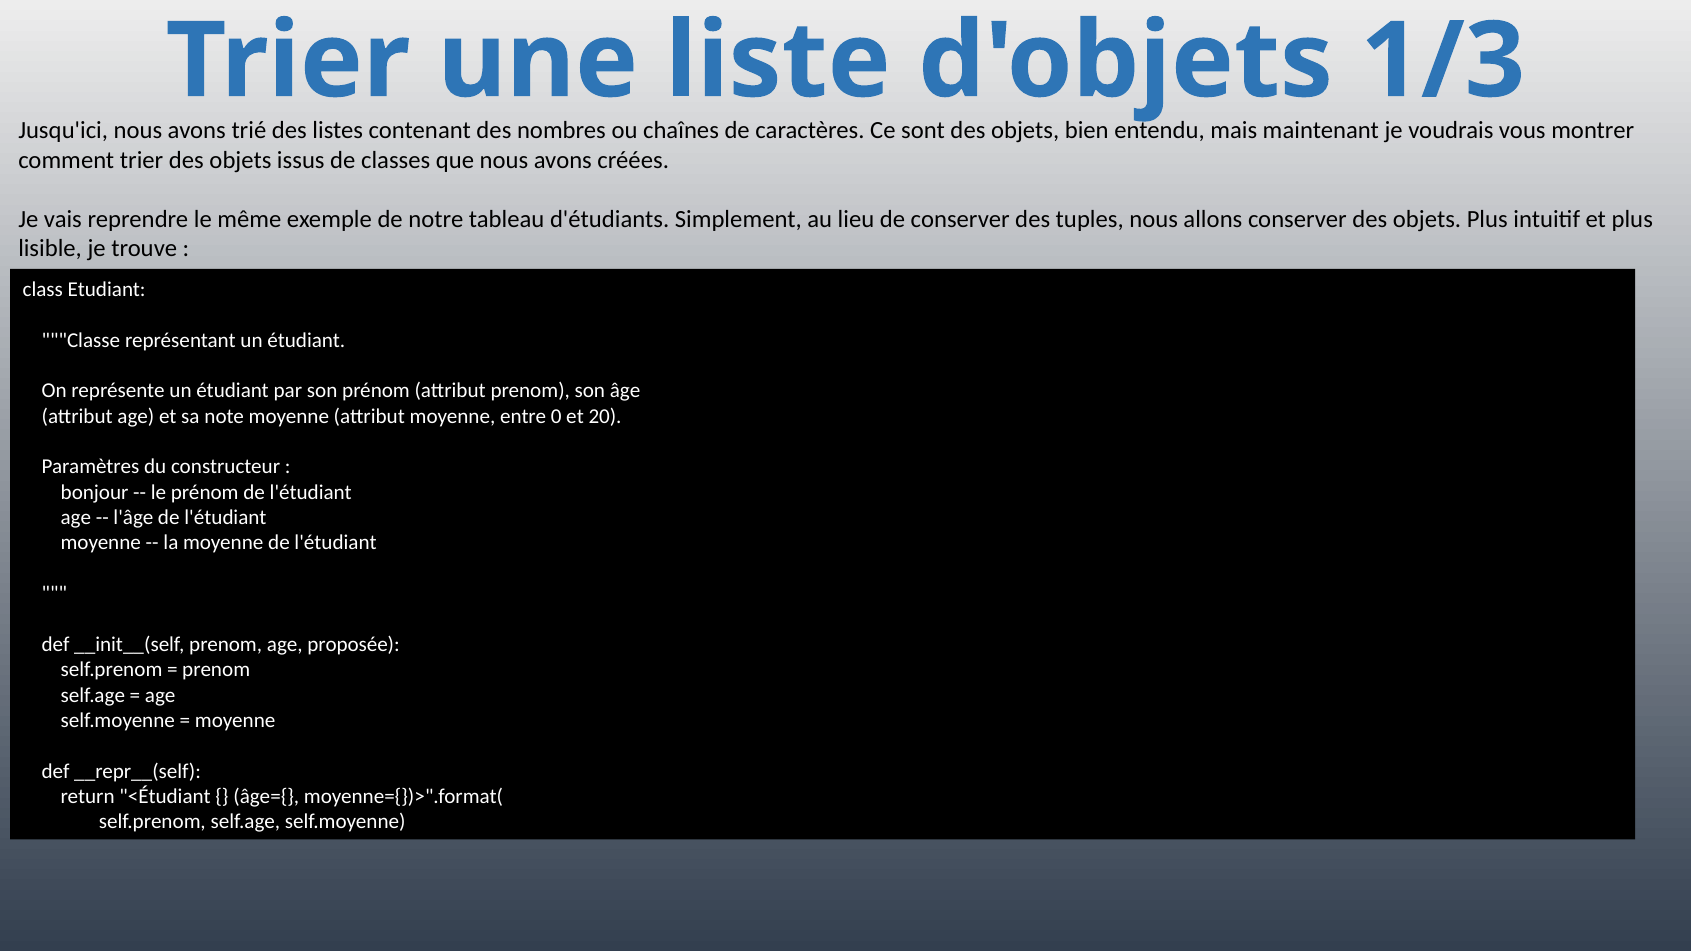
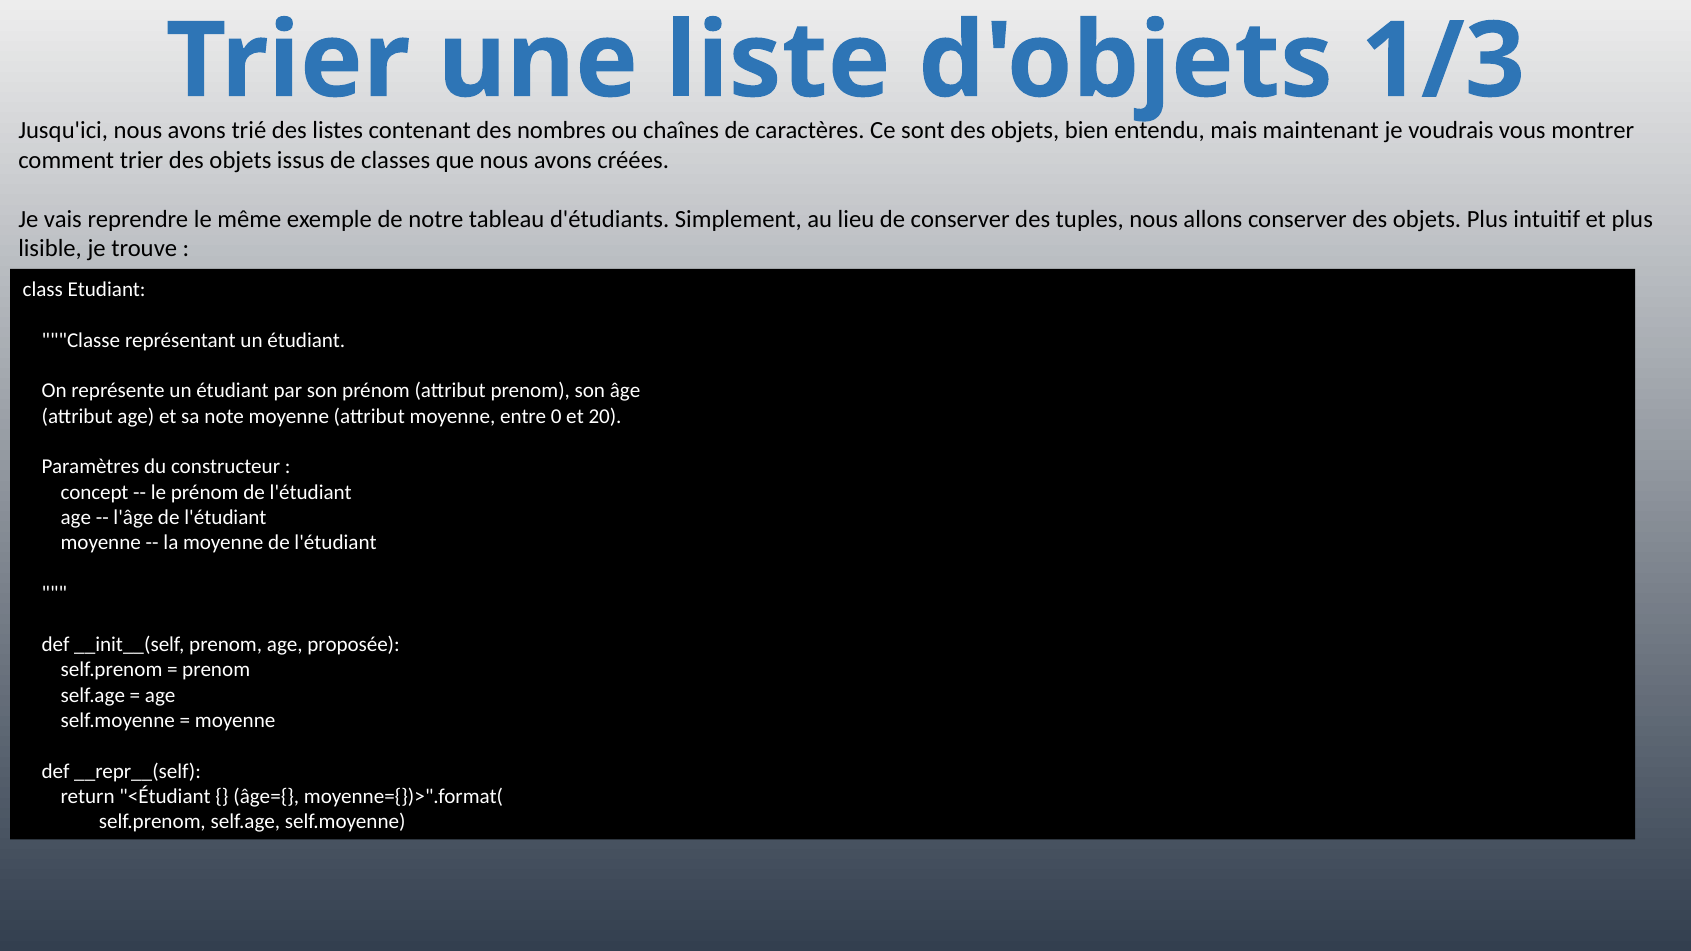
bonjour: bonjour -> concept
